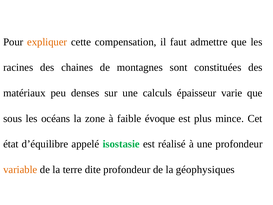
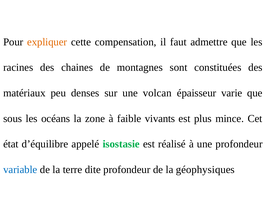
calculs: calculs -> volcan
évoque: évoque -> vivants
variable colour: orange -> blue
